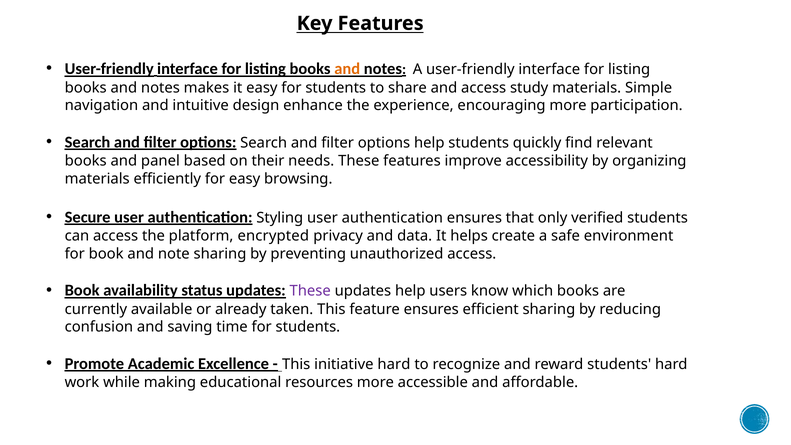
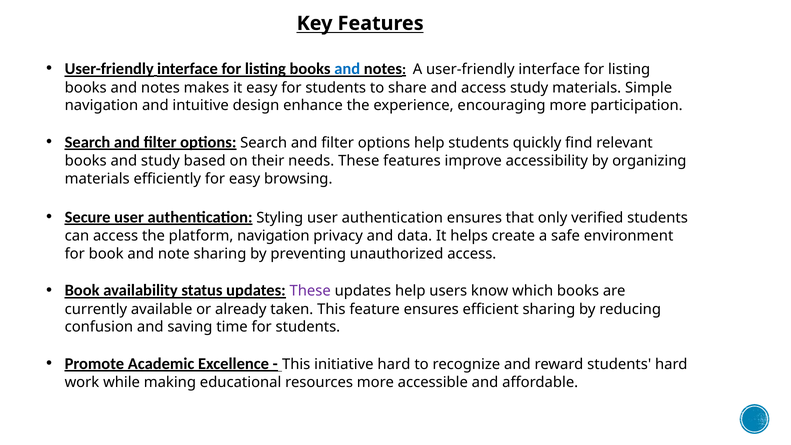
and at (347, 69) colour: orange -> blue
and panel: panel -> study
platform encrypted: encrypted -> navigation
